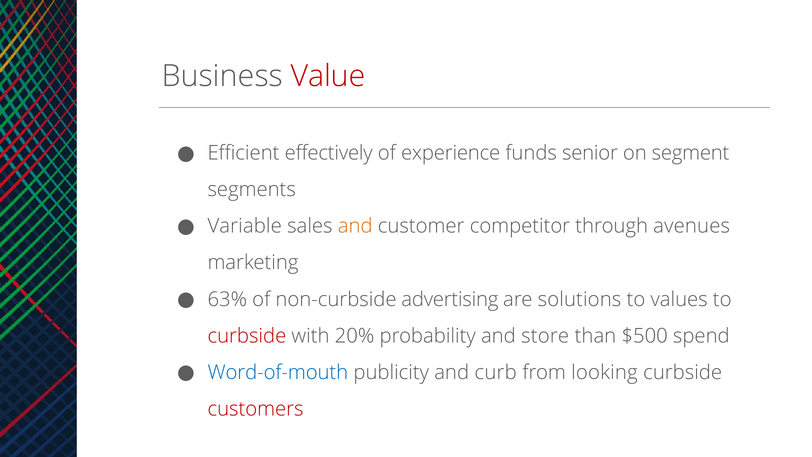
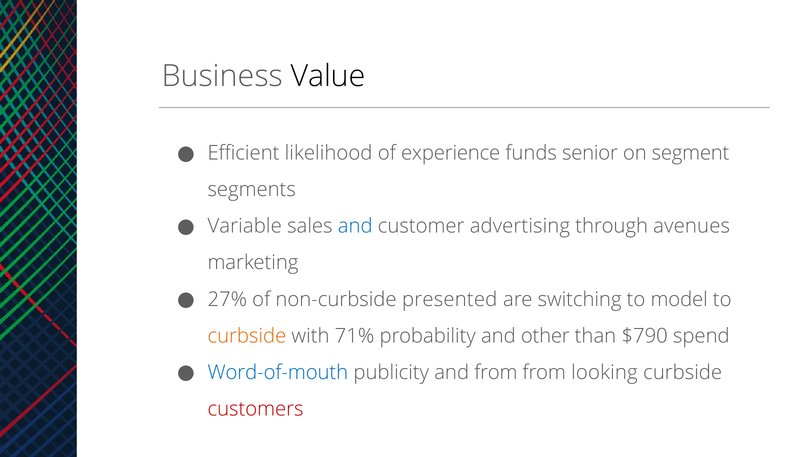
Value colour: red -> black
effectively: effectively -> likelihood
and at (355, 226) colour: orange -> blue
competitor: competitor -> advertising
63%: 63% -> 27%
advertising: advertising -> presented
solutions: solutions -> switching
values: values -> model
curbside at (247, 336) colour: red -> orange
20%: 20% -> 71%
store: store -> other
$500: $500 -> $790
and curb: curb -> from
